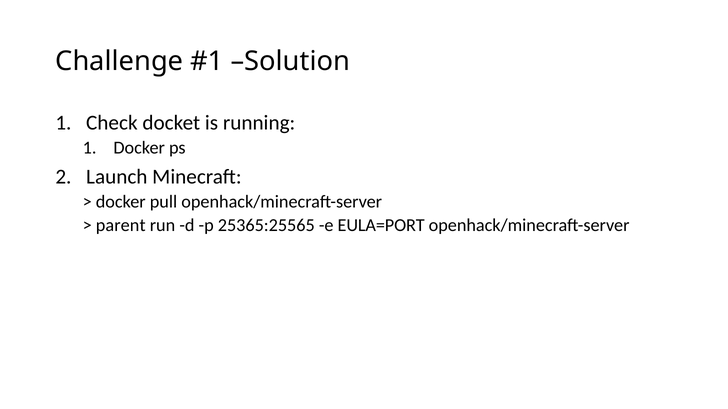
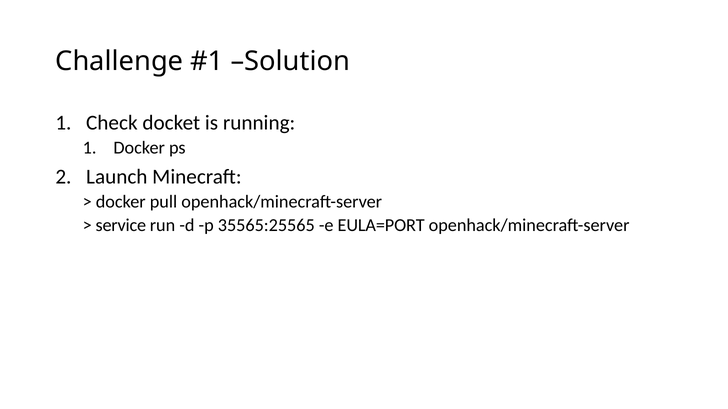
parent: parent -> service
25365:25565: 25365:25565 -> 35565:25565
